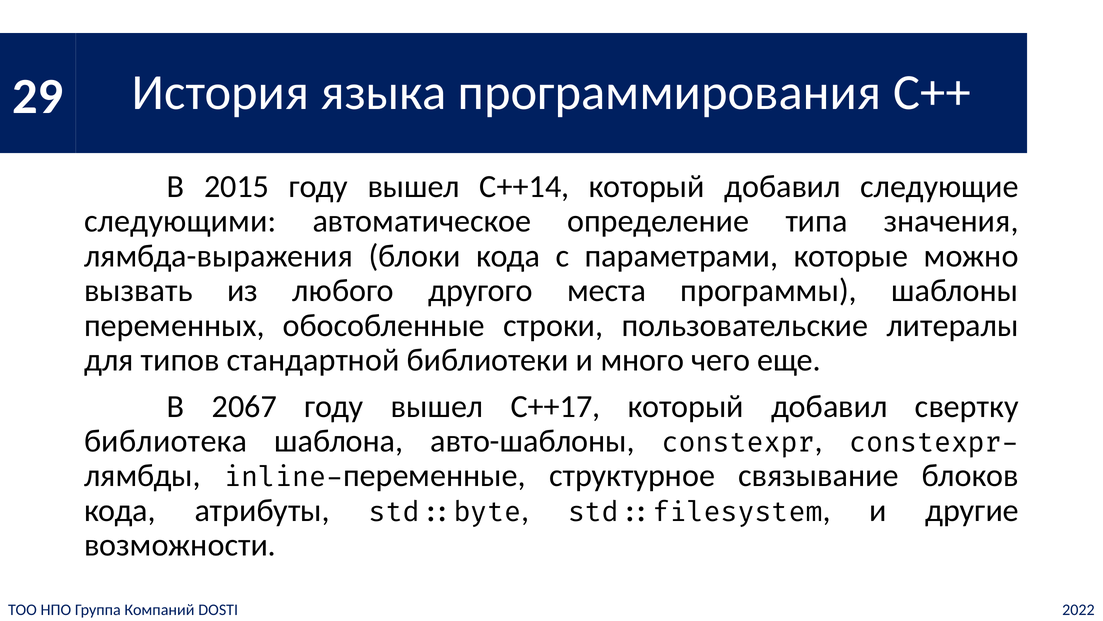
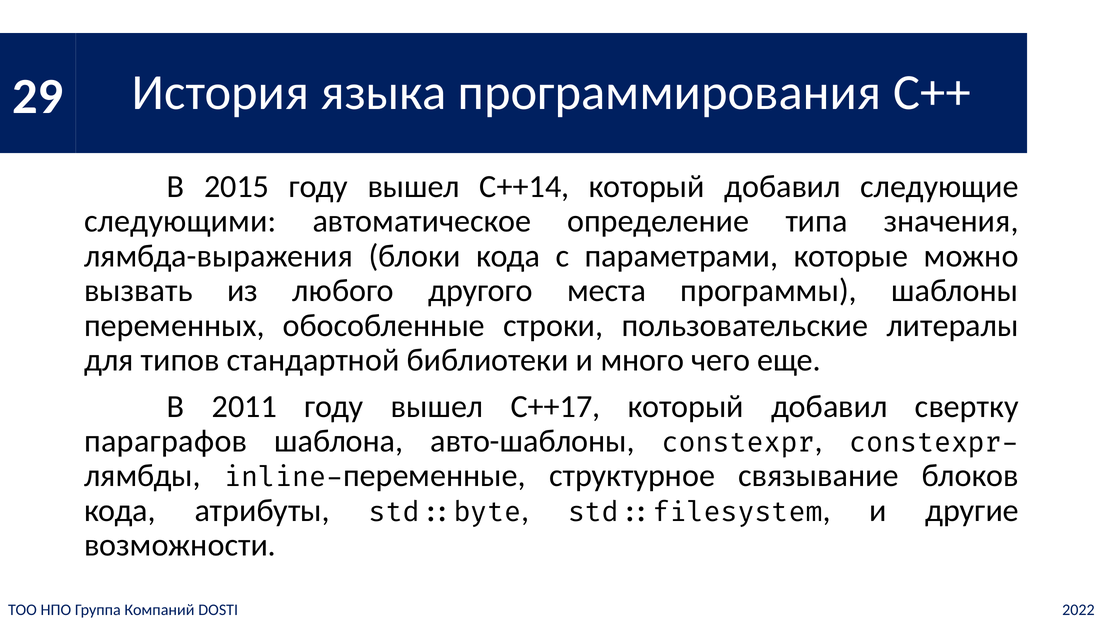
2067: 2067 -> 2011
библиотека: библиотека -> параграфов
